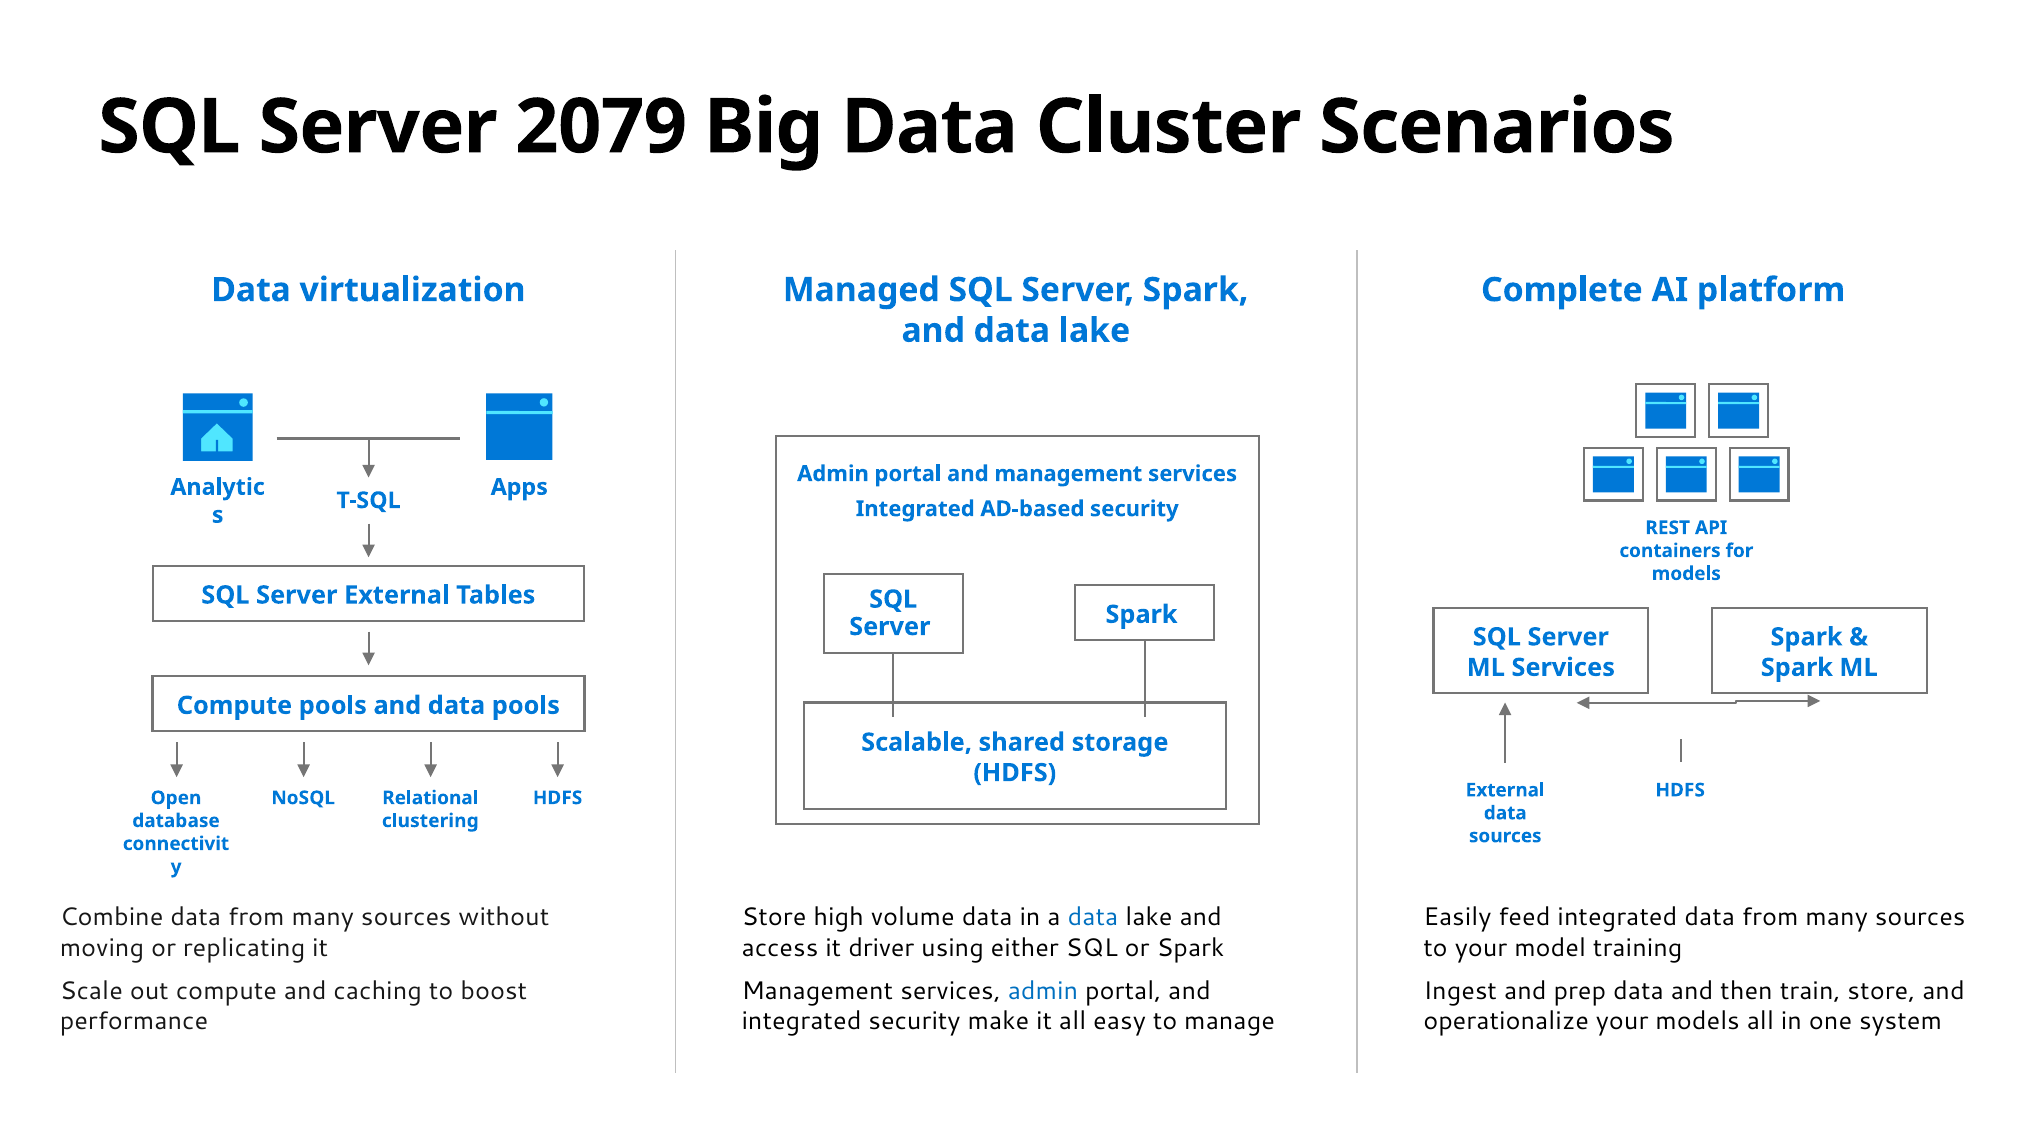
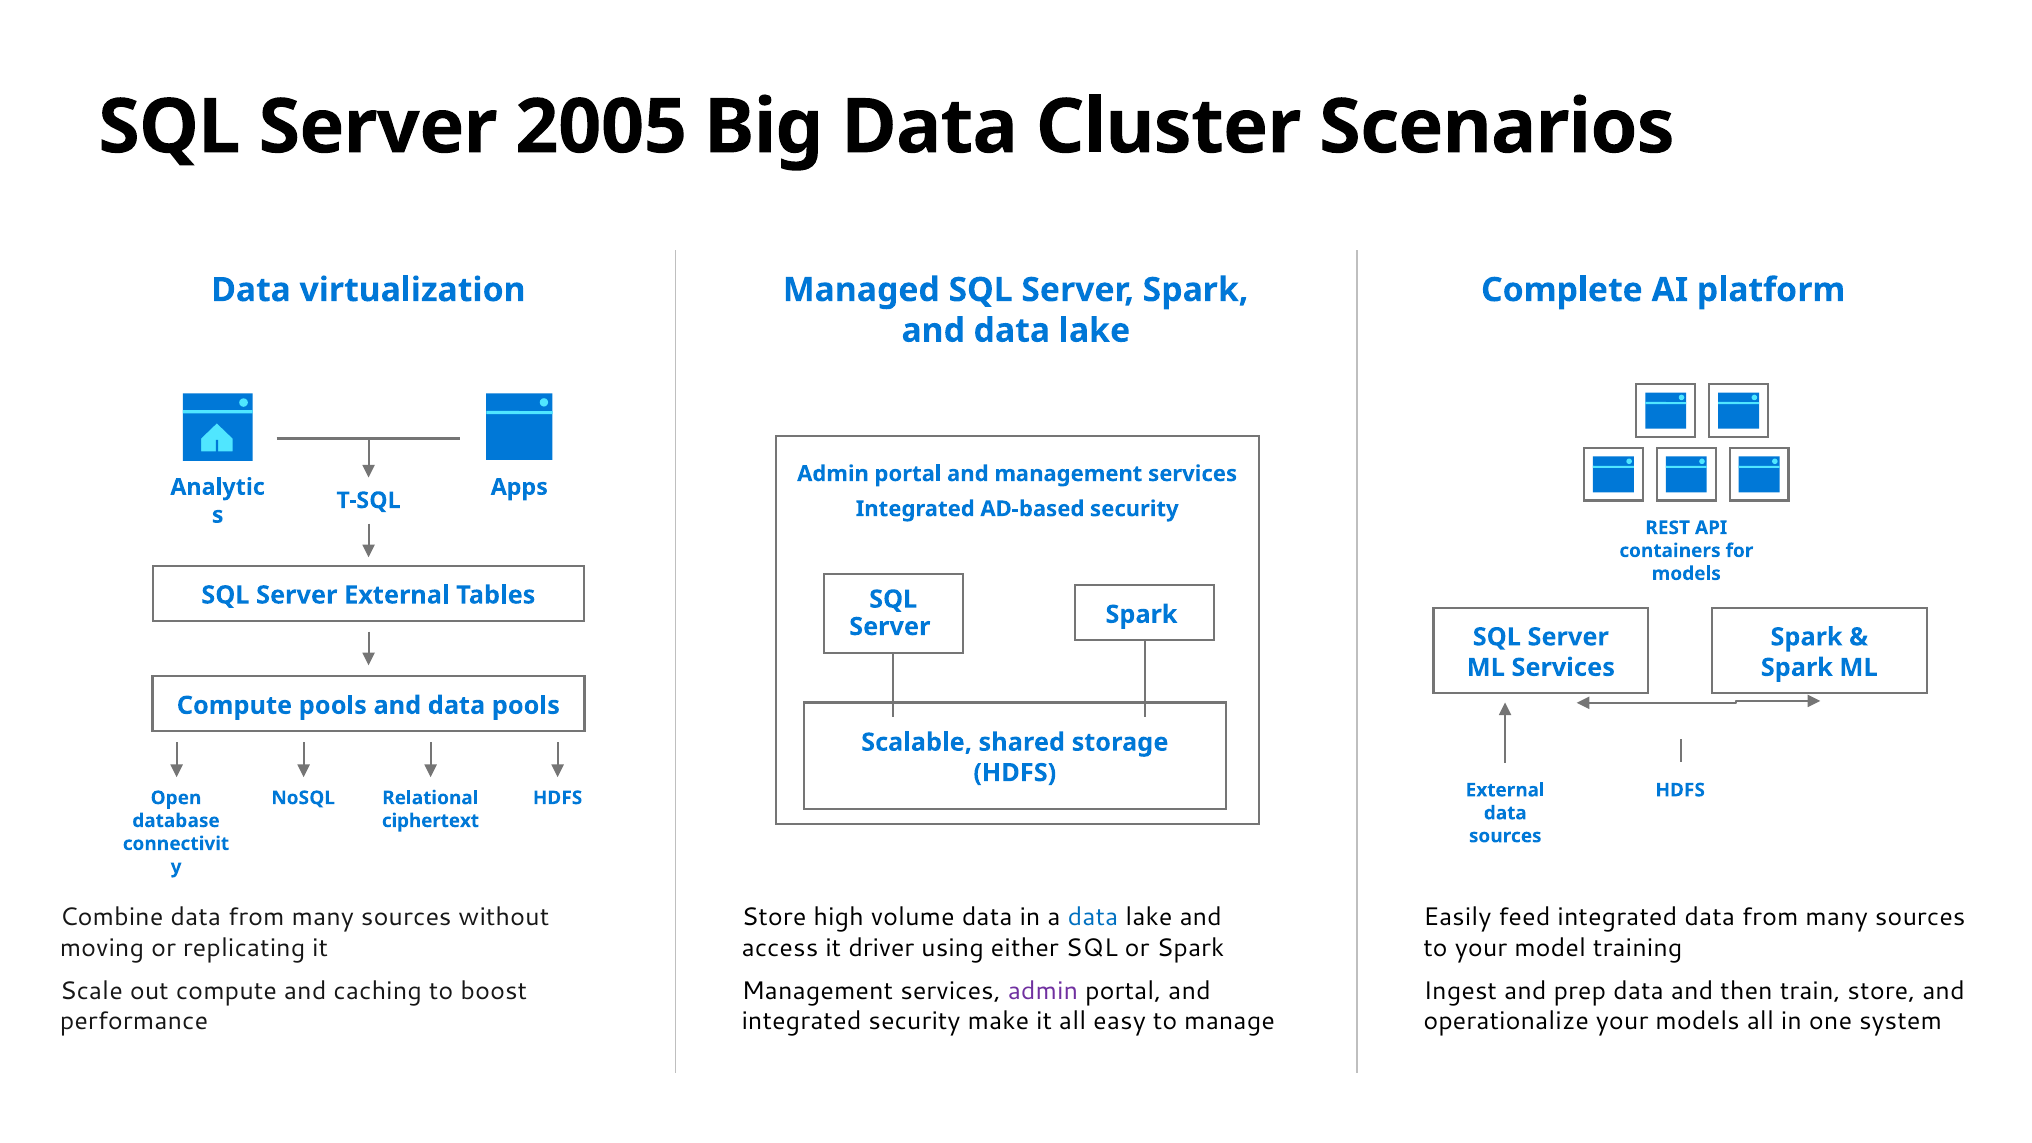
2079: 2079 -> 2005
clustering: clustering -> ciphertext
admin at (1043, 991) colour: blue -> purple
